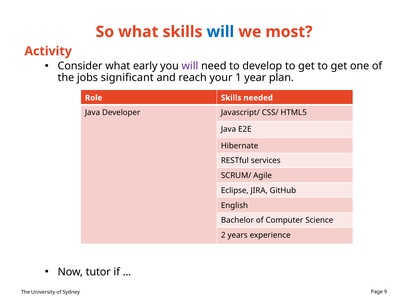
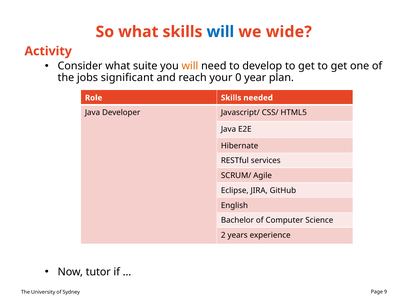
most: most -> wide
early: early -> suite
will at (190, 66) colour: purple -> orange
1: 1 -> 0
